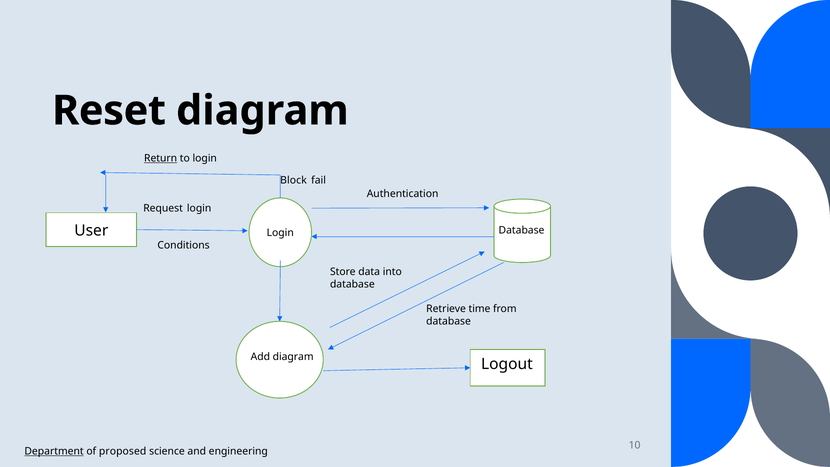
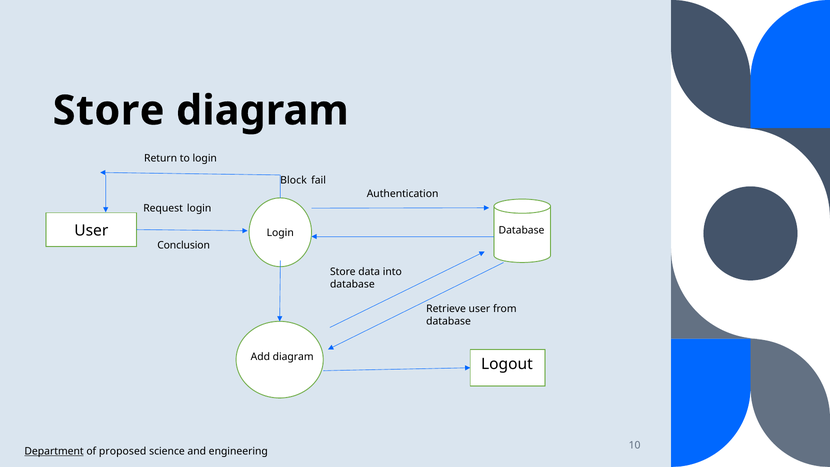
Reset at (109, 111): Reset -> Store
Return underline: present -> none
Conditions: Conditions -> Conclusion
Retrieve time: time -> user
